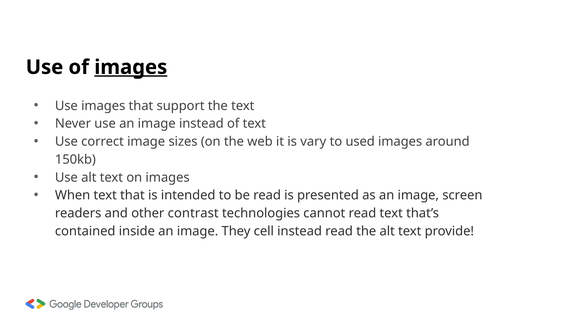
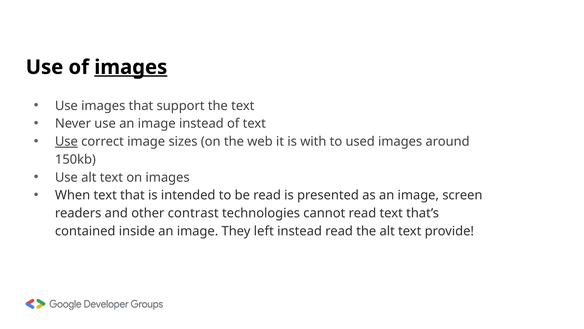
Use at (66, 141) underline: none -> present
vary: vary -> with
cell: cell -> left
